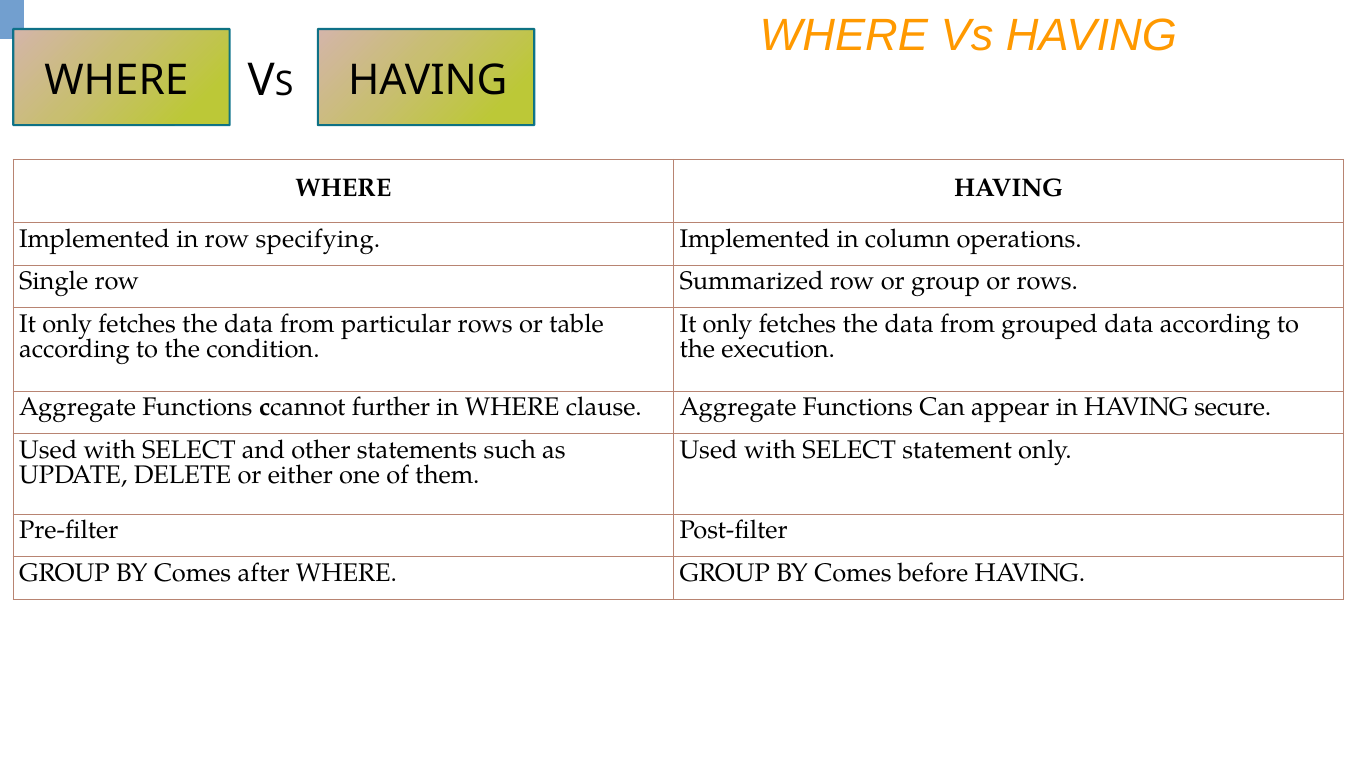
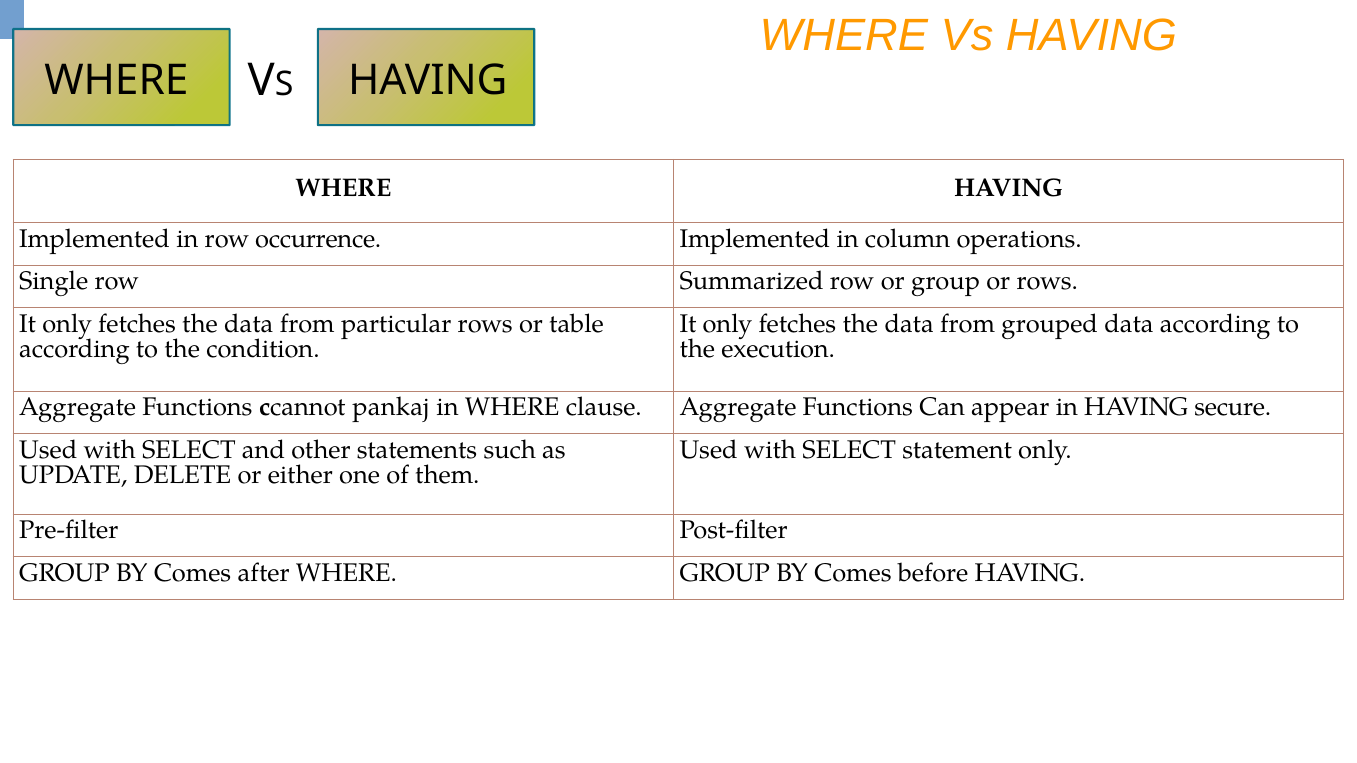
specifying: specifying -> occurrence
further: further -> pankaj
